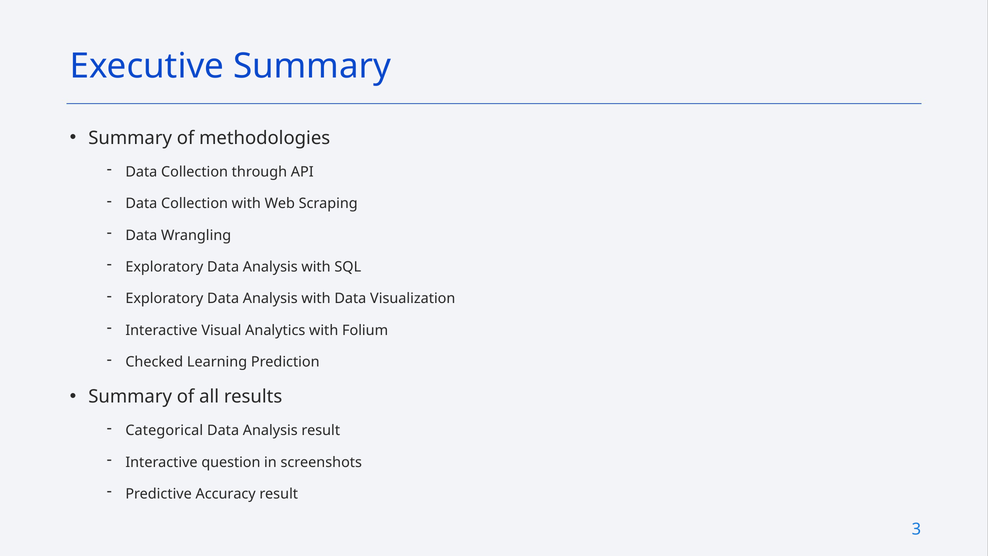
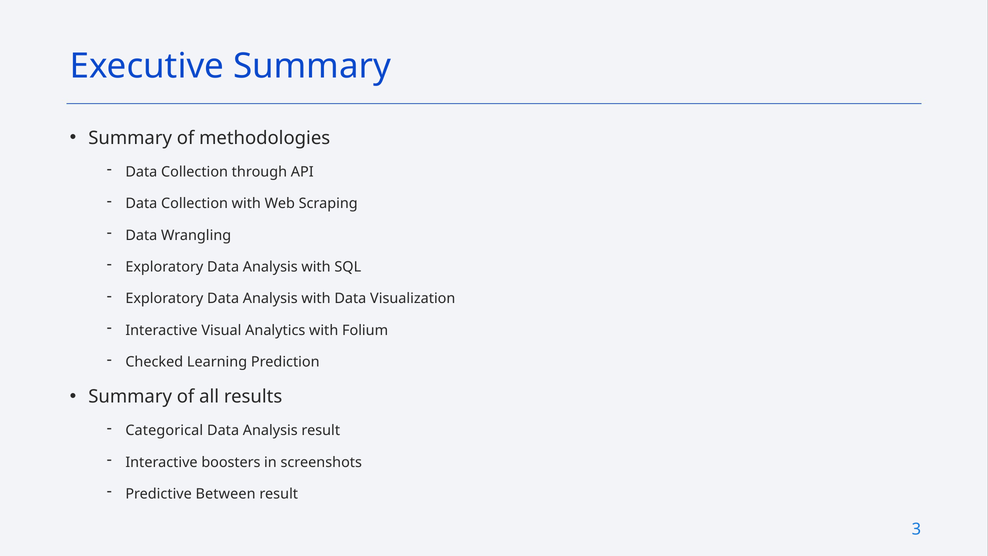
question: question -> boosters
Accuracy: Accuracy -> Between
